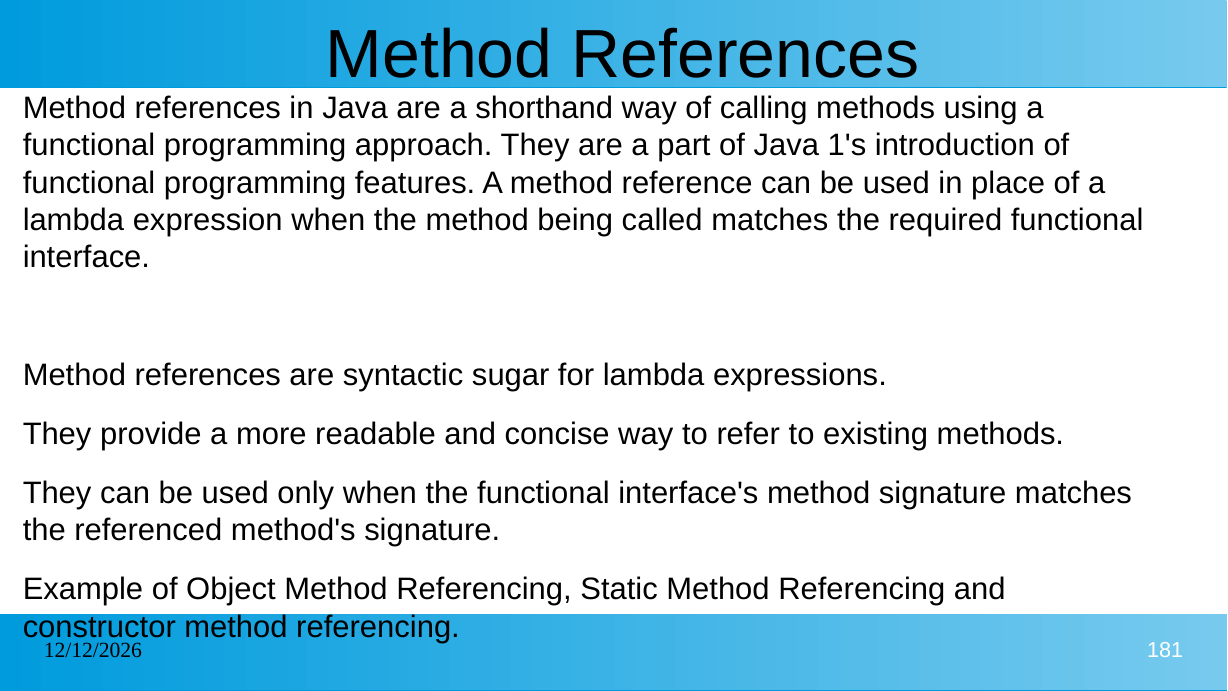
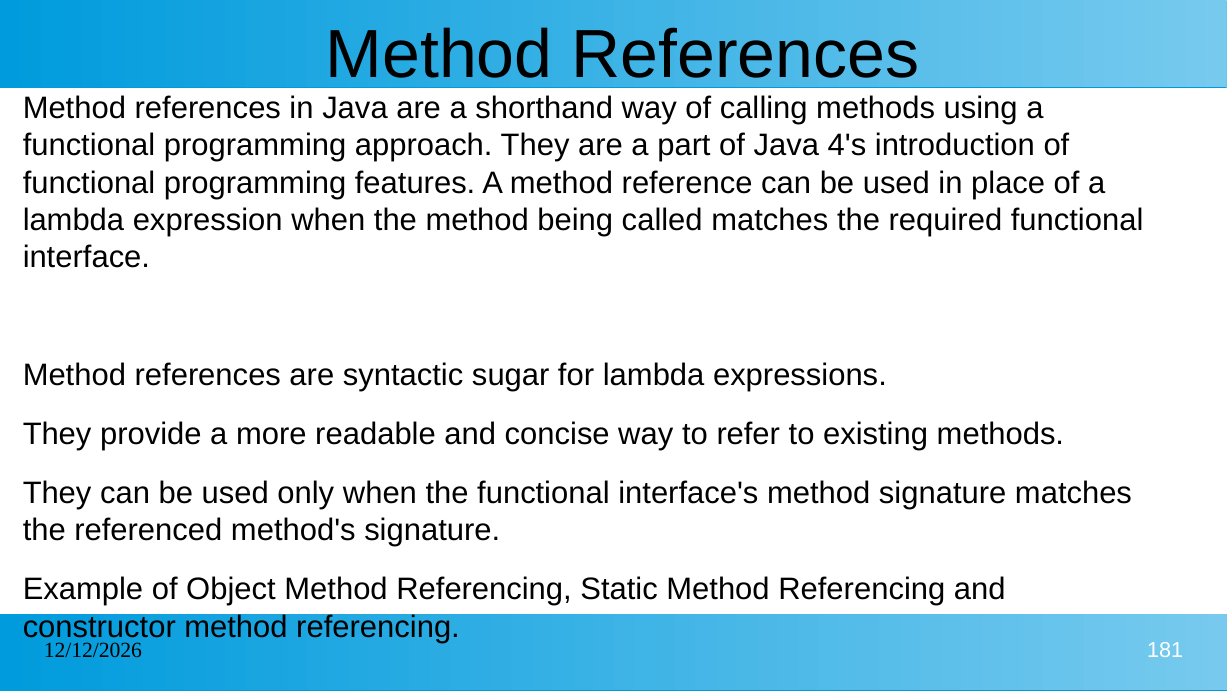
1's: 1's -> 4's
